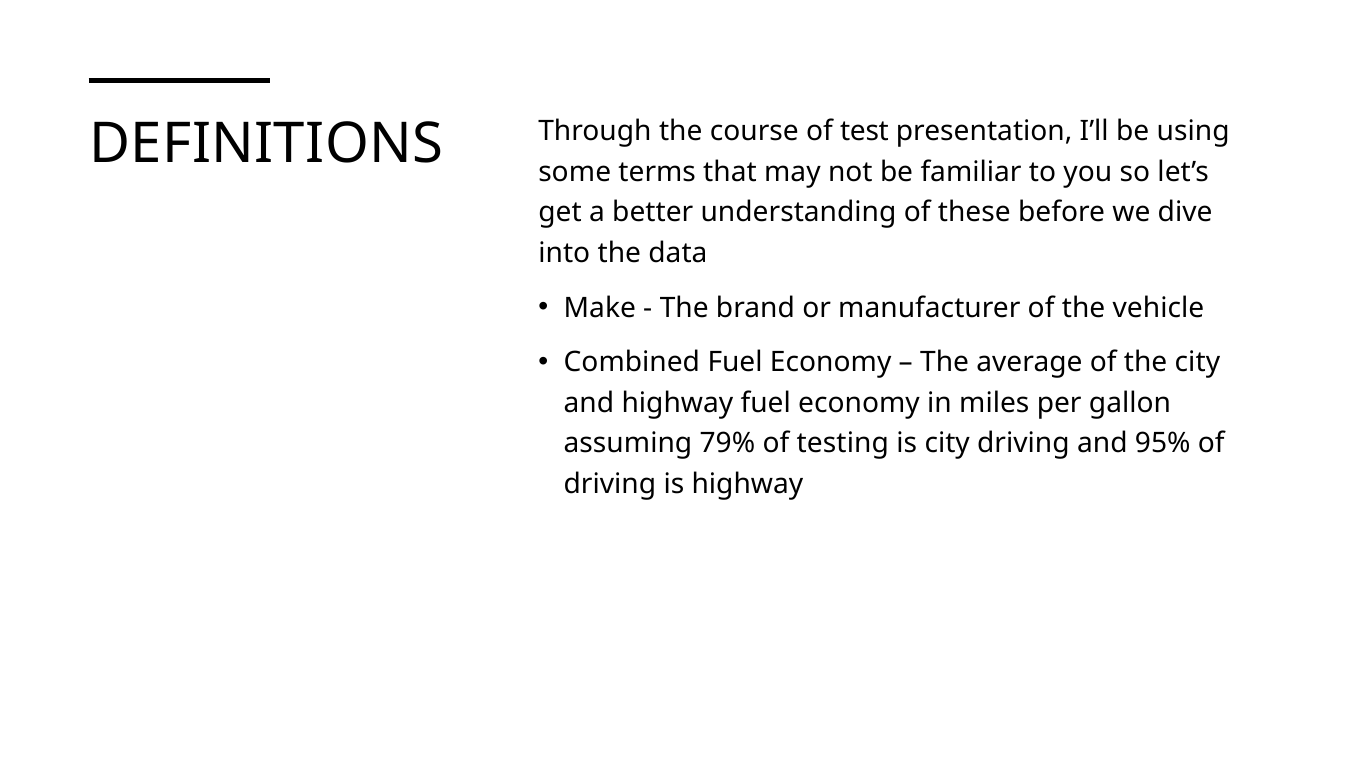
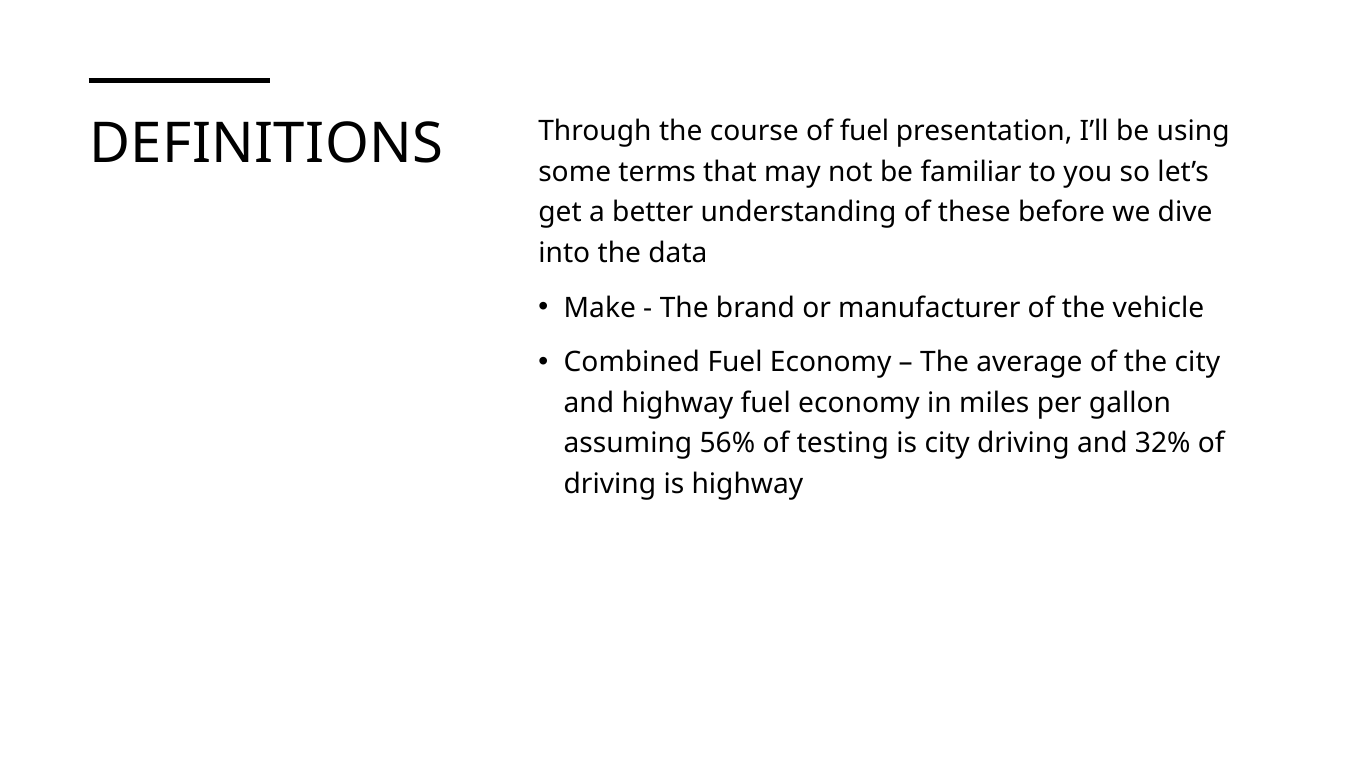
of test: test -> fuel
79%: 79% -> 56%
95%: 95% -> 32%
